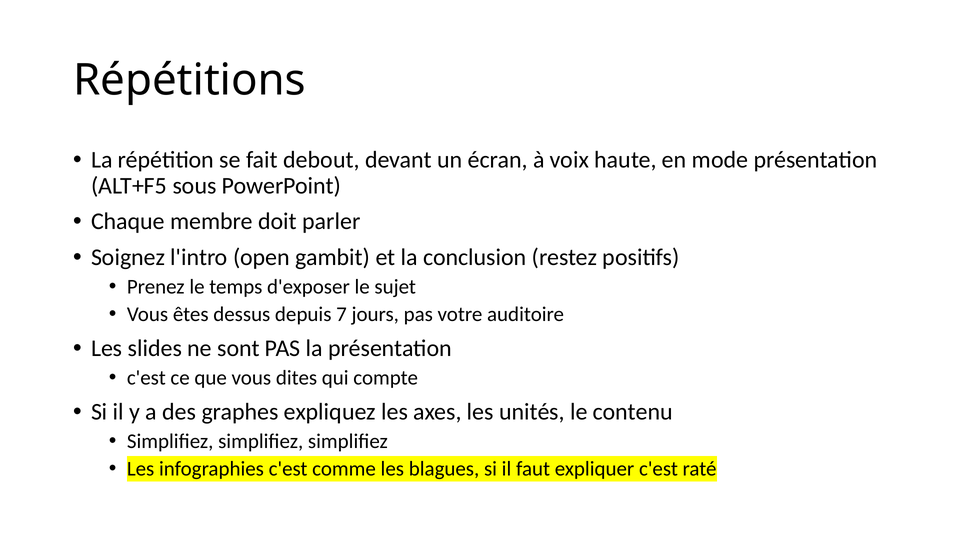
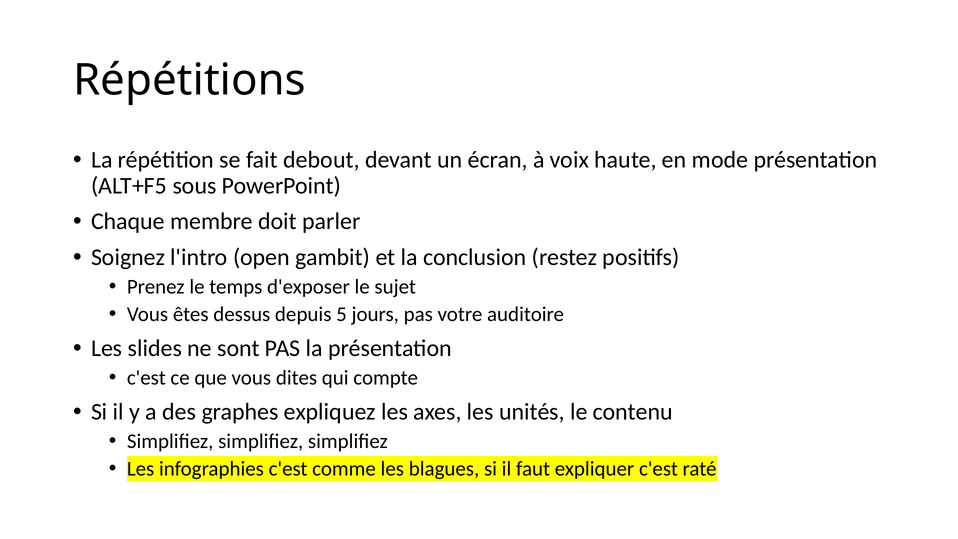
7: 7 -> 5
